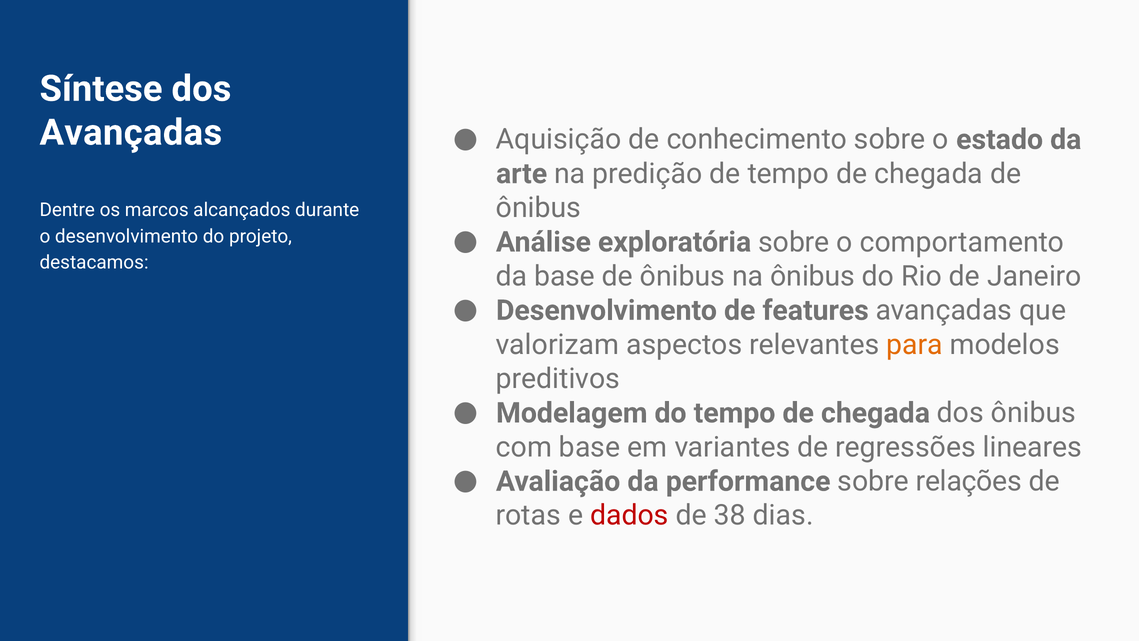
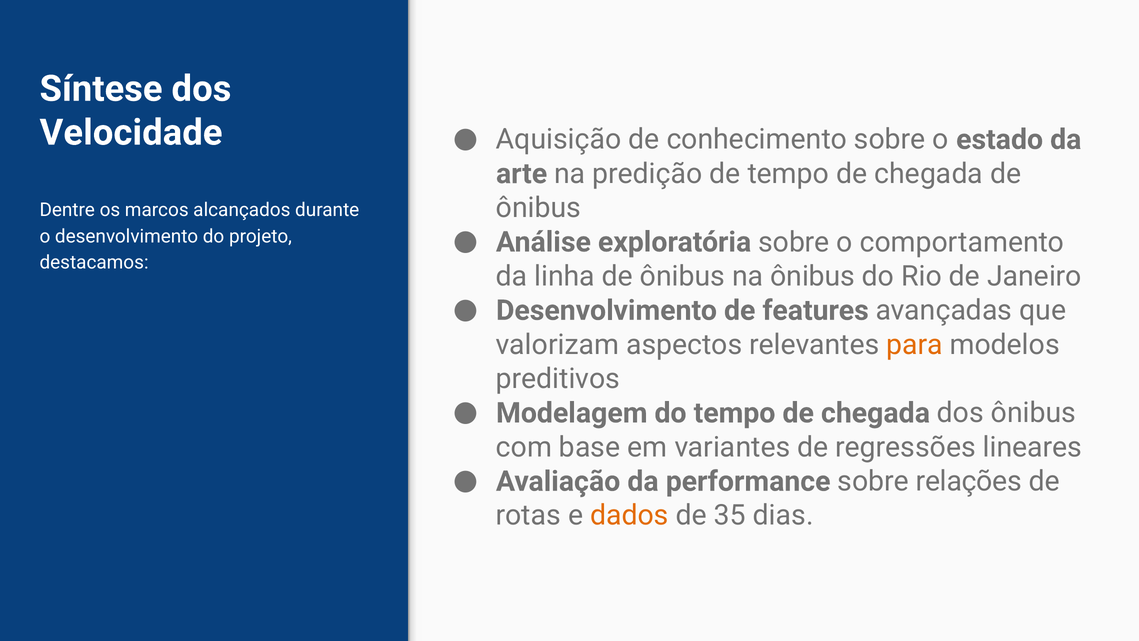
Avançadas at (131, 133): Avançadas -> Velocidade
da base: base -> linha
dados colour: red -> orange
38: 38 -> 35
